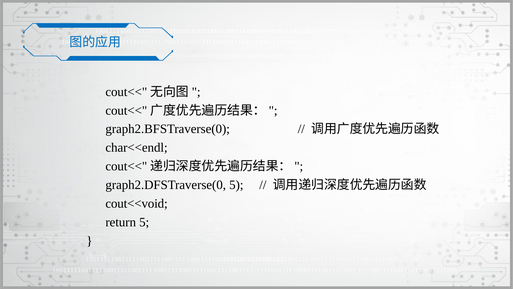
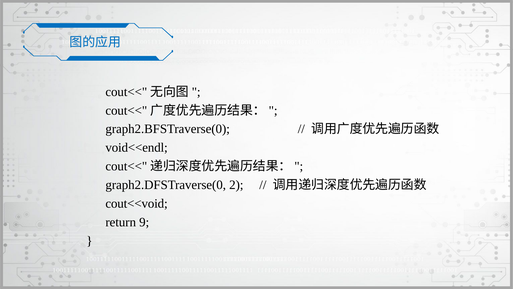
char<<endl: char<<endl -> void<<endl
graph2.DFSTraverse(0 5: 5 -> 2
return 5: 5 -> 9
